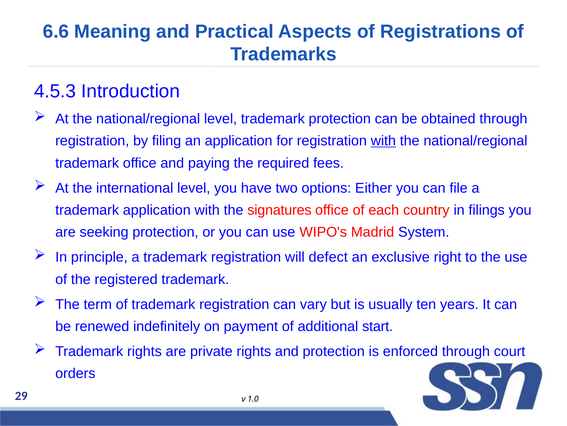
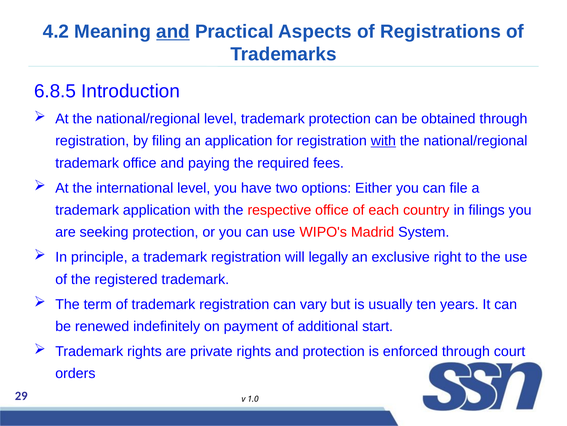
6.6: 6.6 -> 4.2
and at (173, 32) underline: none -> present
4.5.3: 4.5.3 -> 6.8.5
signatures: signatures -> respective
defect: defect -> legally
